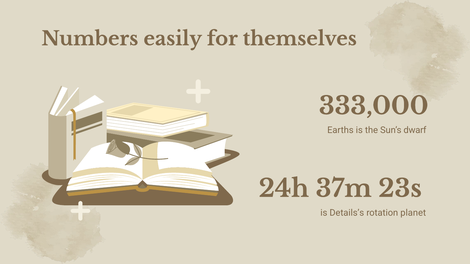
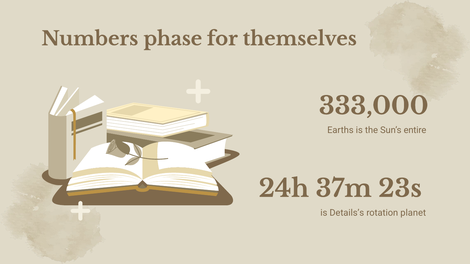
easily: easily -> phase
dwarf: dwarf -> entire
